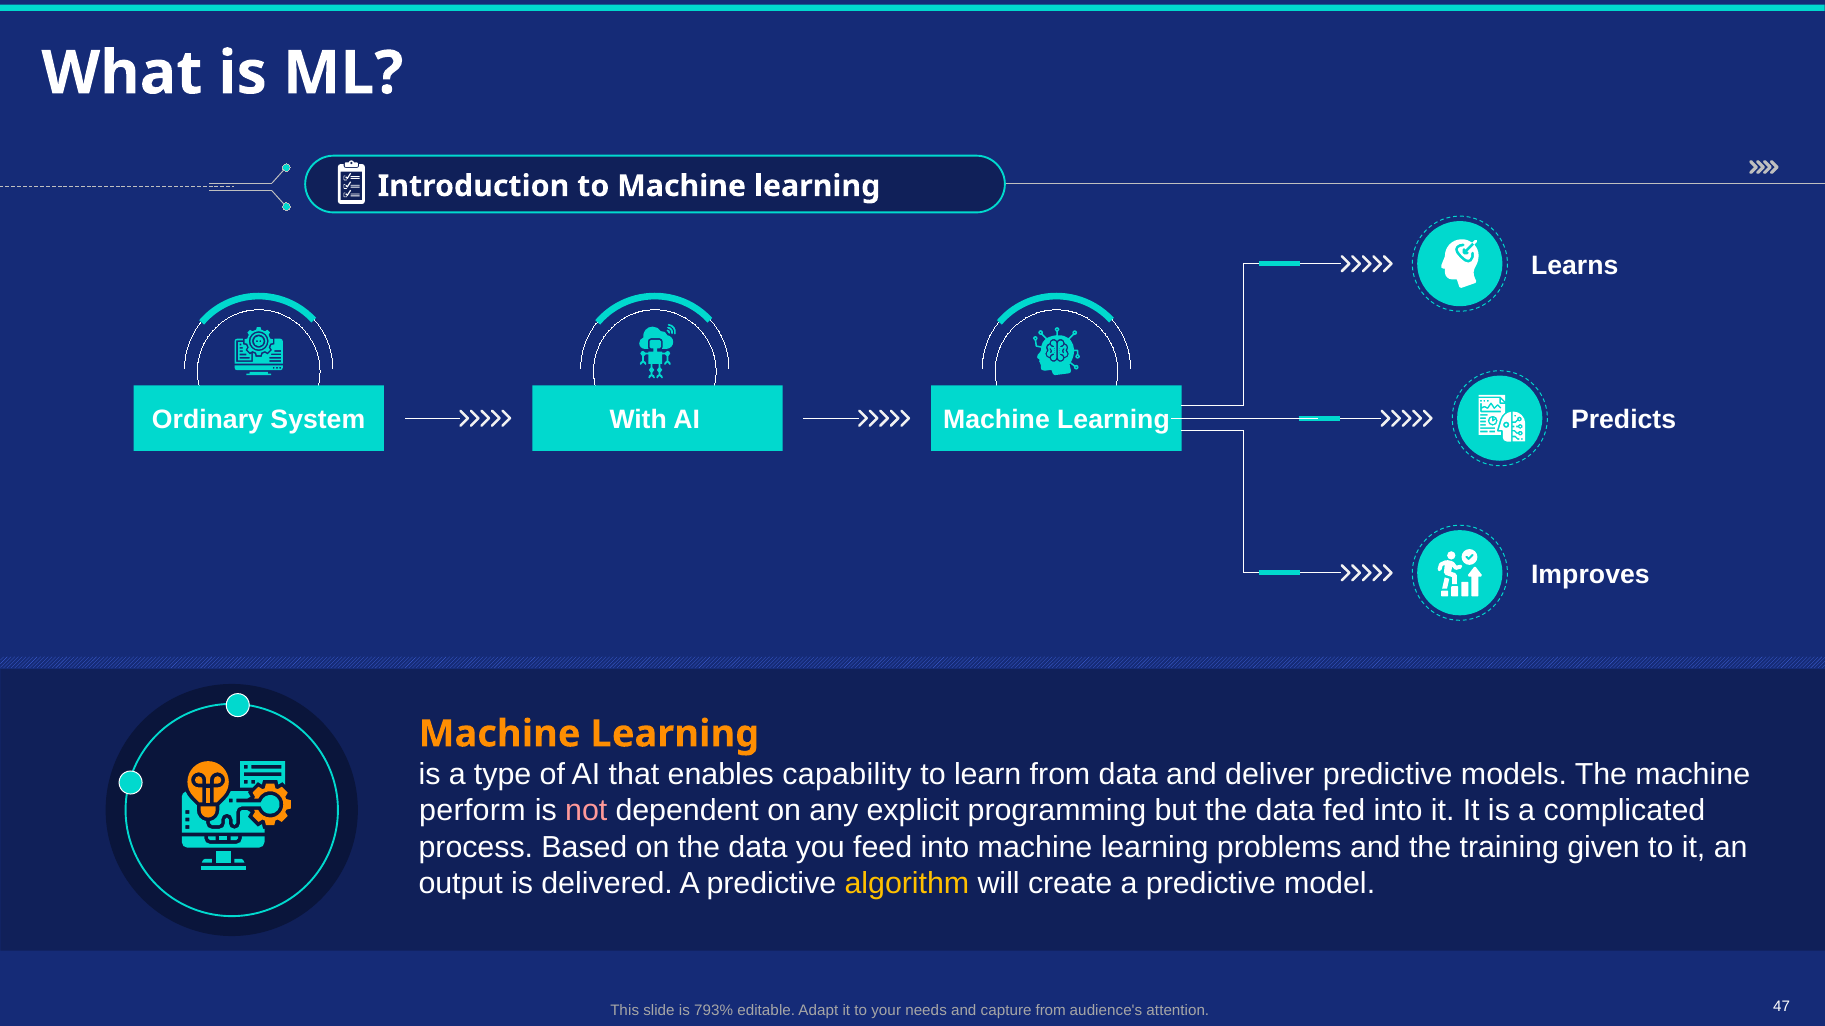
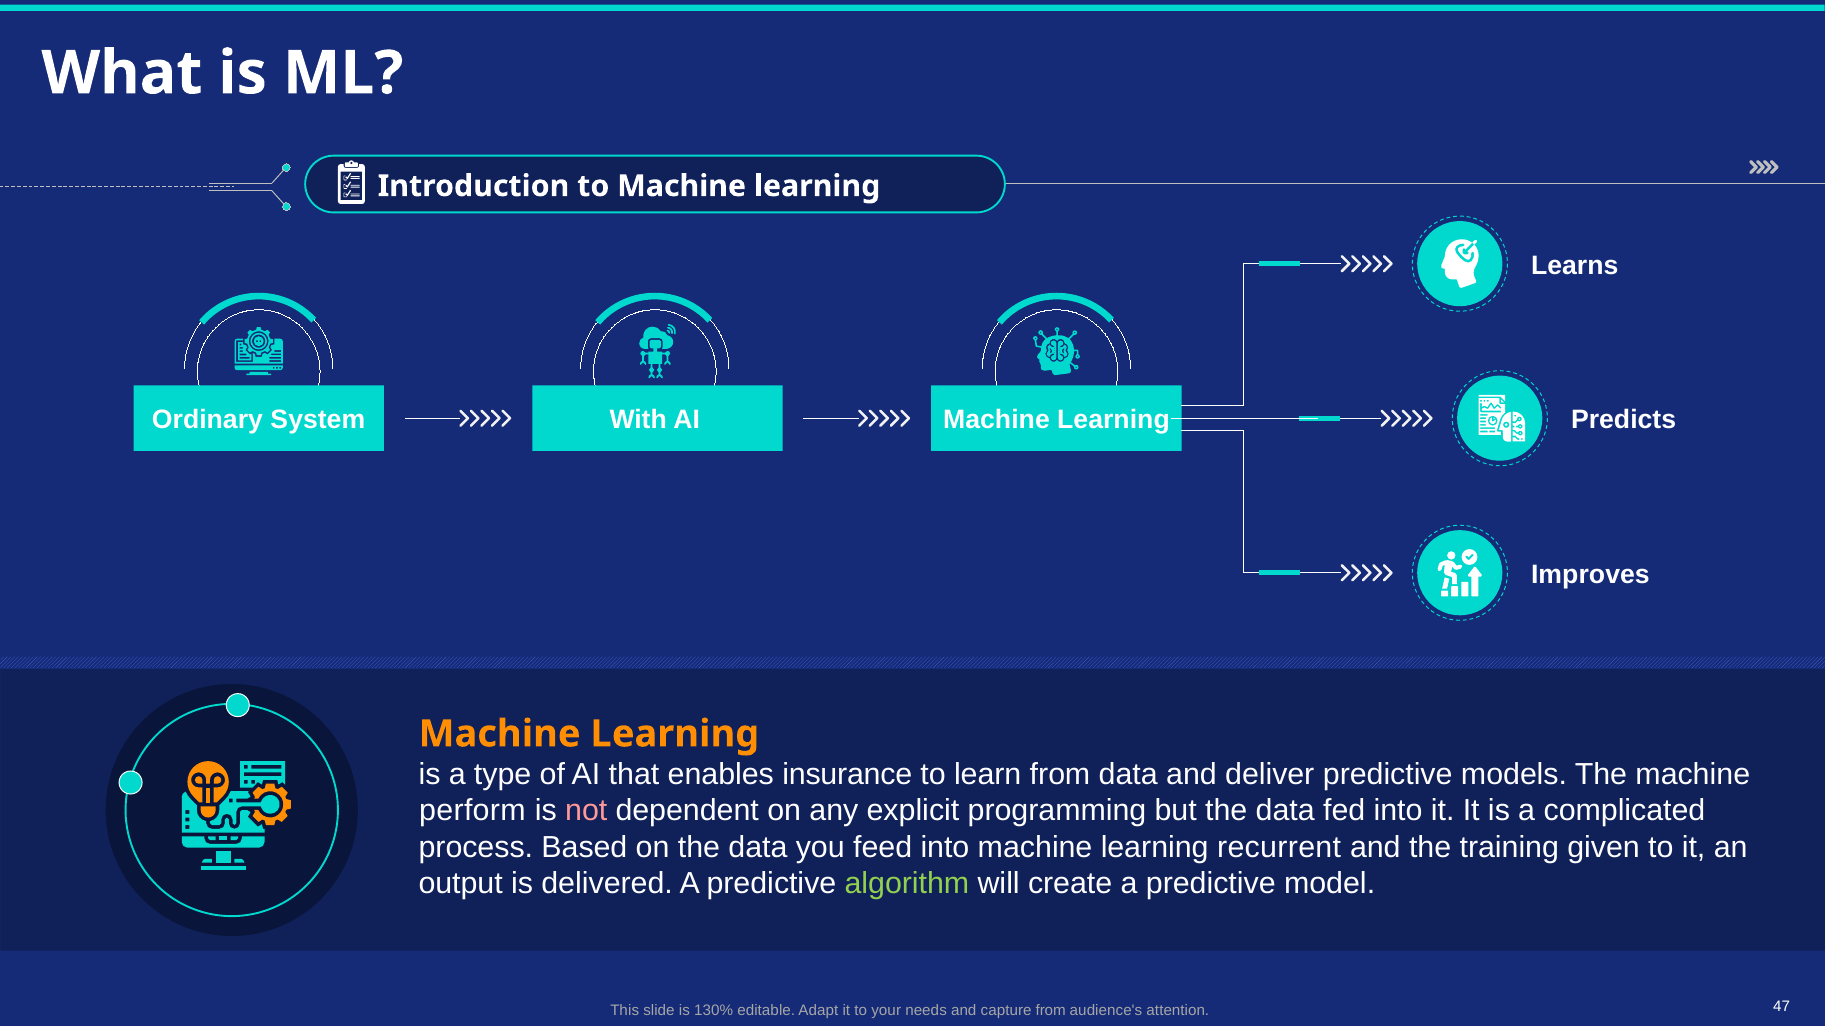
capability: capability -> insurance
problems: problems -> recurrent
algorithm colour: yellow -> light green
793%: 793% -> 130%
